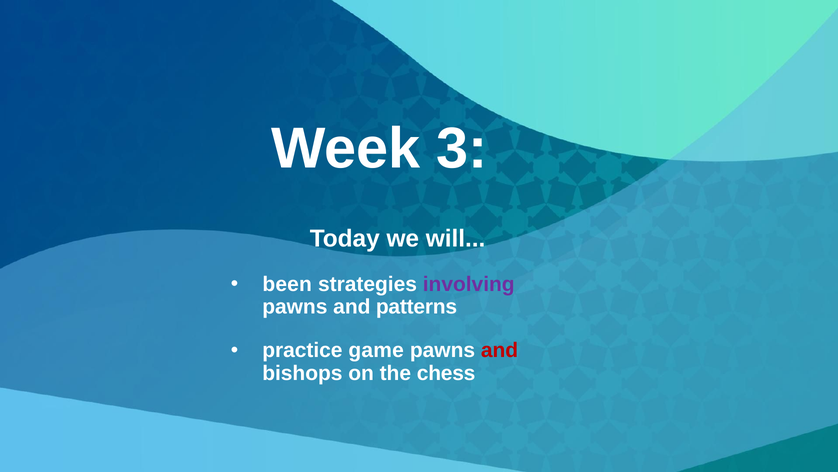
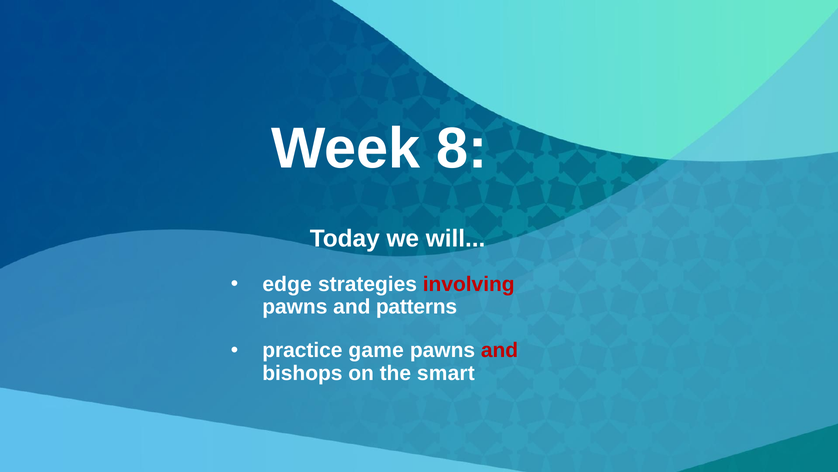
3: 3 -> 8
been: been -> edge
involving colour: purple -> red
chess: chess -> smart
